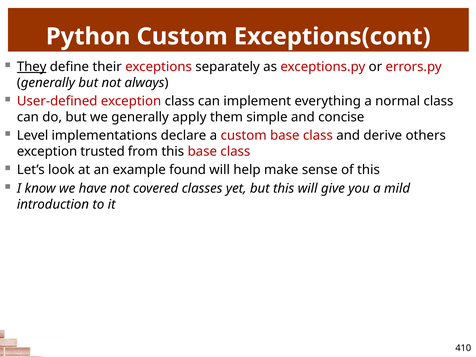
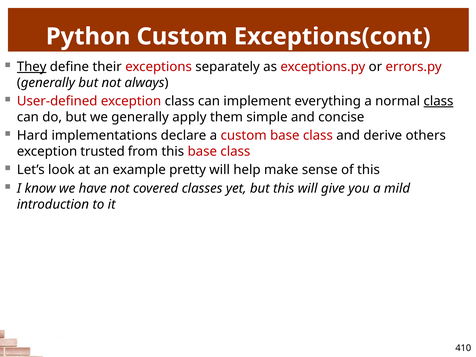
class at (438, 101) underline: none -> present
Level: Level -> Hard
found: found -> pretty
